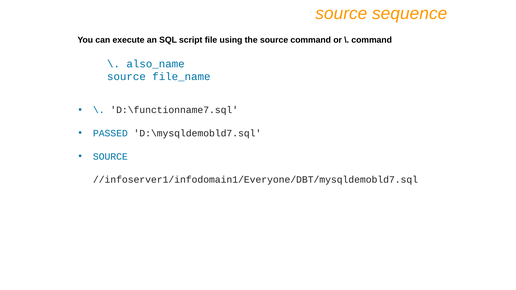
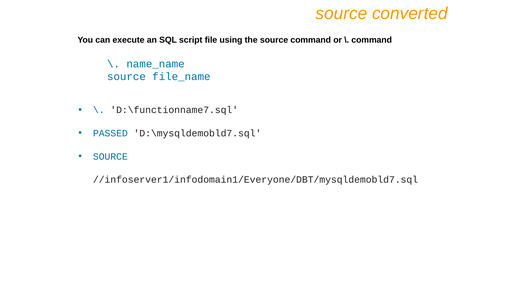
sequence: sequence -> converted
also_name: also_name -> name_name
